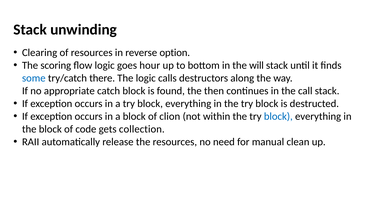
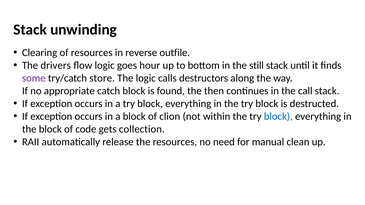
option: option -> outfile
scoring: scoring -> drivers
will: will -> still
some colour: blue -> purple
there: there -> store
